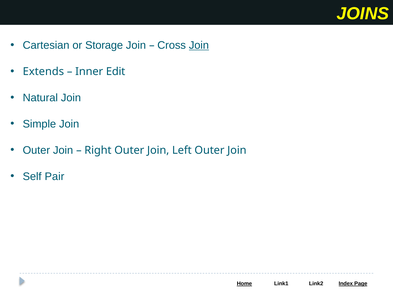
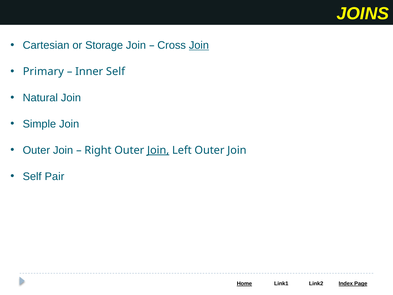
Extends: Extends -> Primary
Inner Edit: Edit -> Self
Join at (158, 150) underline: none -> present
